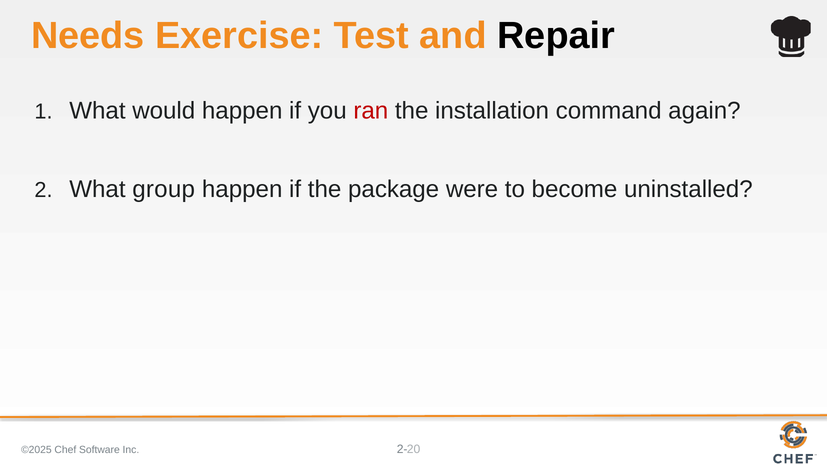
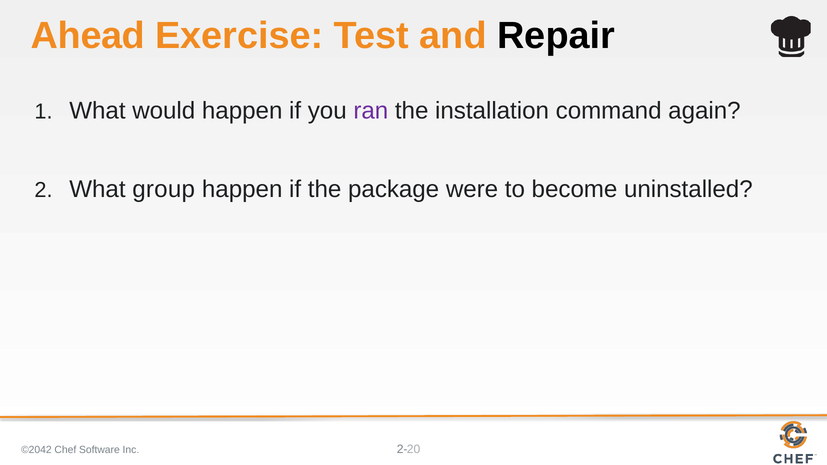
Needs: Needs -> Ahead
ran colour: red -> purple
©2025: ©2025 -> ©2042
